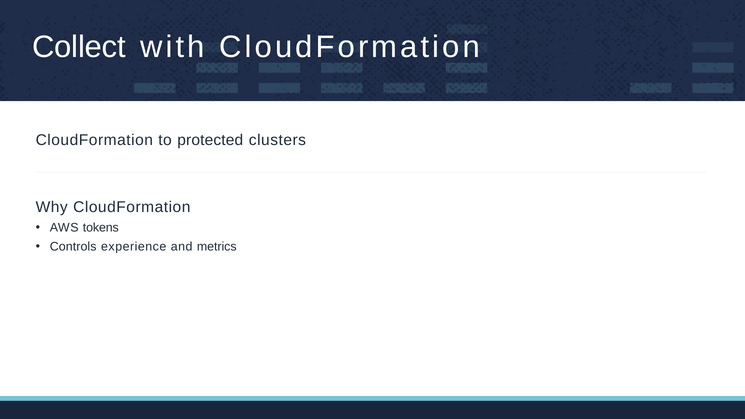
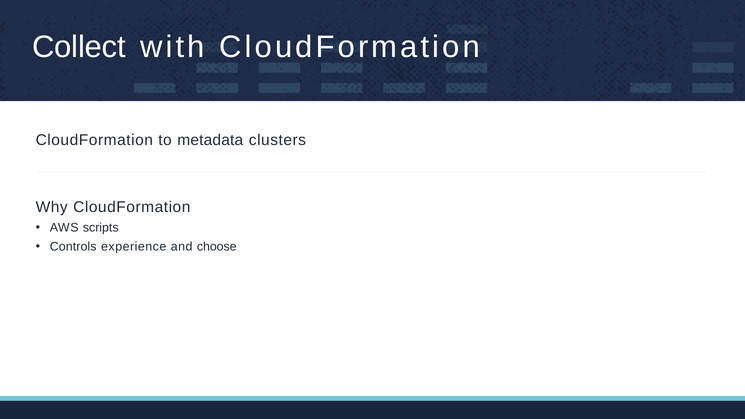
protected: protected -> metadata
tokens: tokens -> scripts
metrics: metrics -> choose
